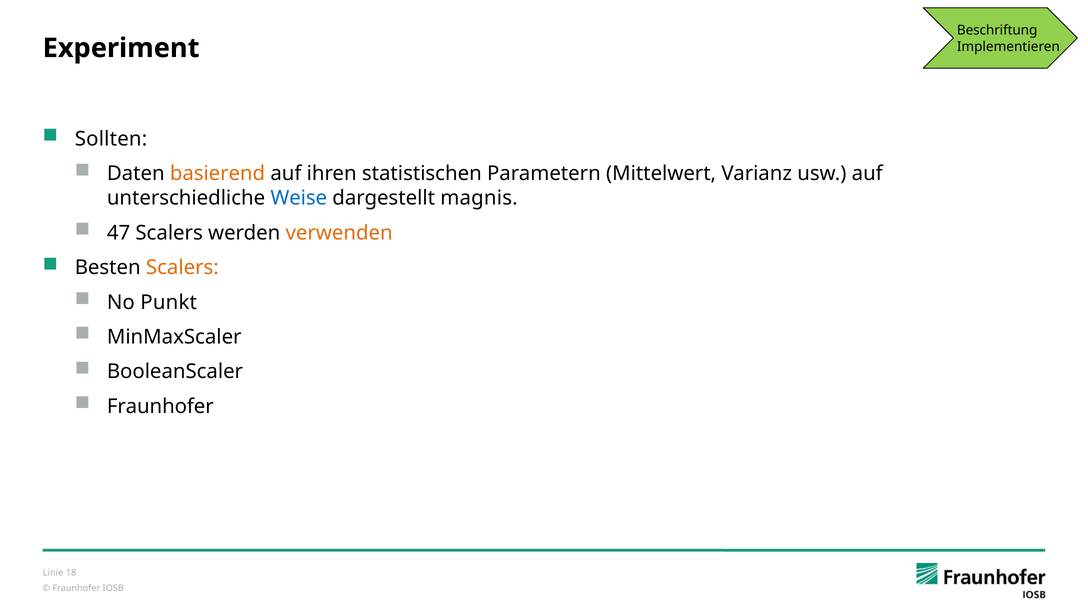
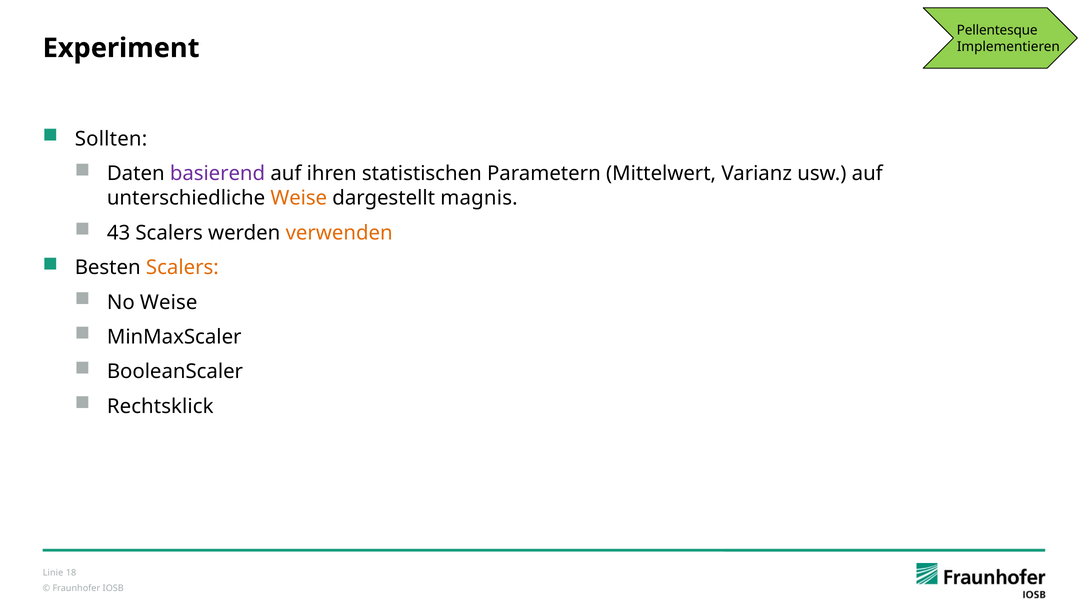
Beschriftung: Beschriftung -> Pellentesque
basierend colour: orange -> purple
Weise at (299, 198) colour: blue -> orange
47: 47 -> 43
No Punkt: Punkt -> Weise
Fraunhofer at (160, 406): Fraunhofer -> Rechtsklick
